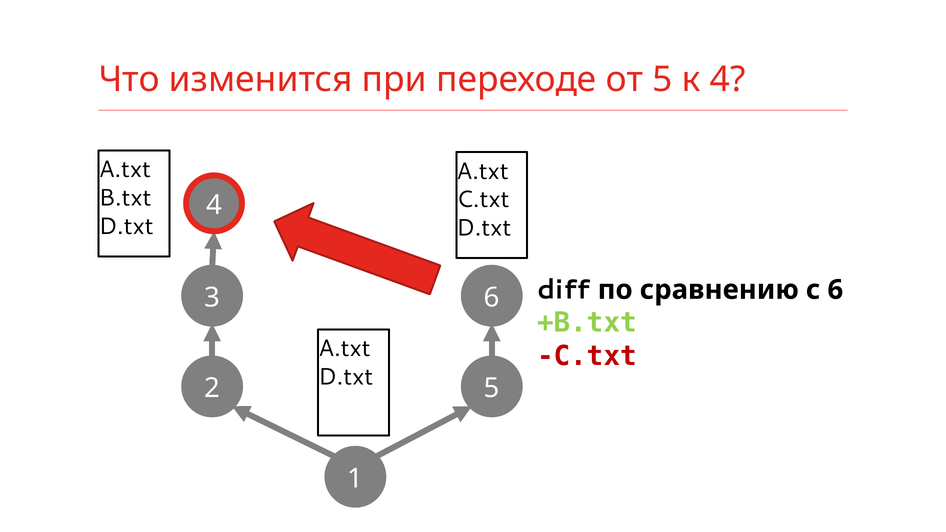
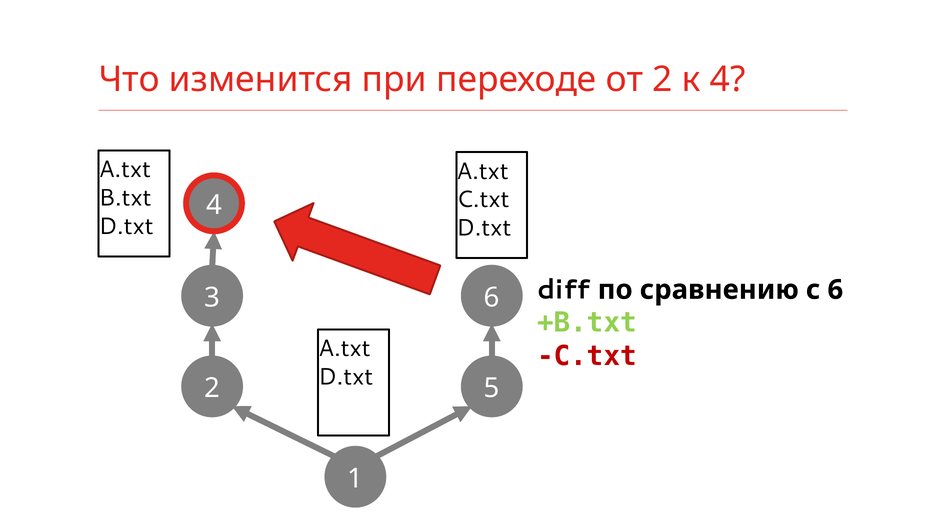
от 5: 5 -> 2
